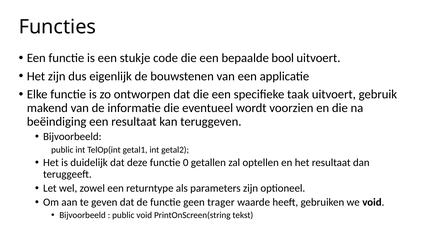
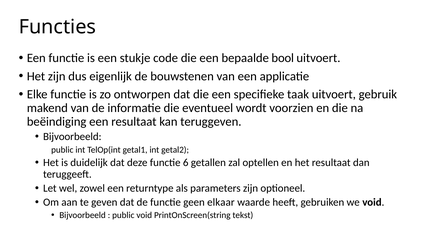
0: 0 -> 6
trager: trager -> elkaar
